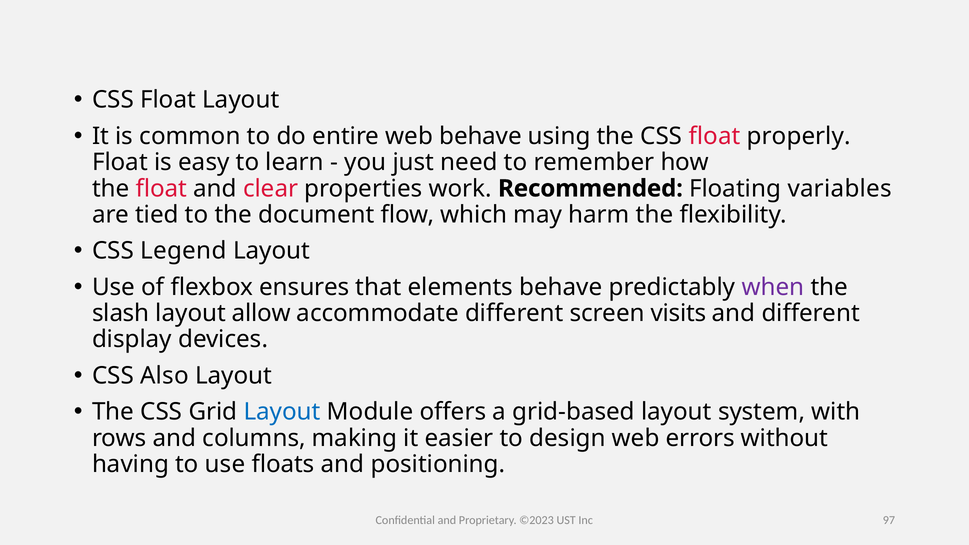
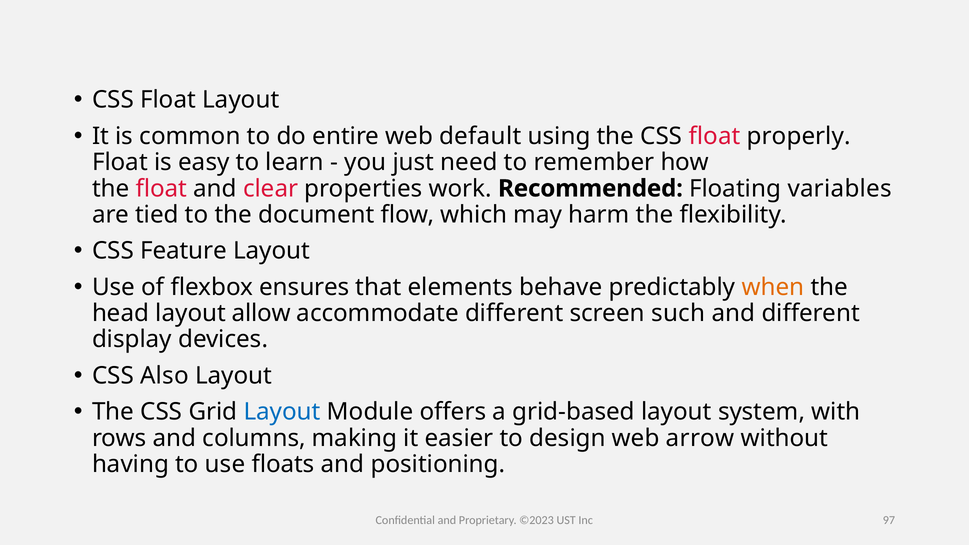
web behave: behave -> default
Legend: Legend -> Feature
when colour: purple -> orange
slash: slash -> head
visits: visits -> such
errors: errors -> arrow
